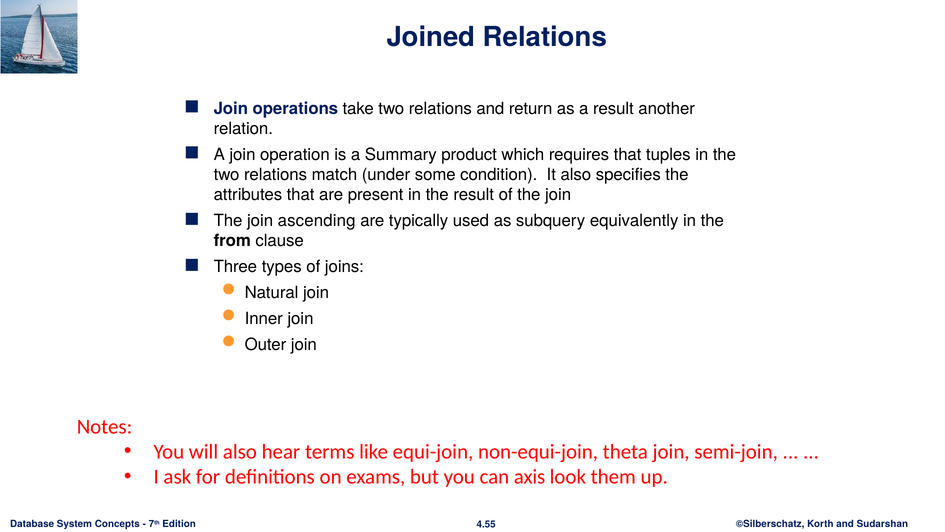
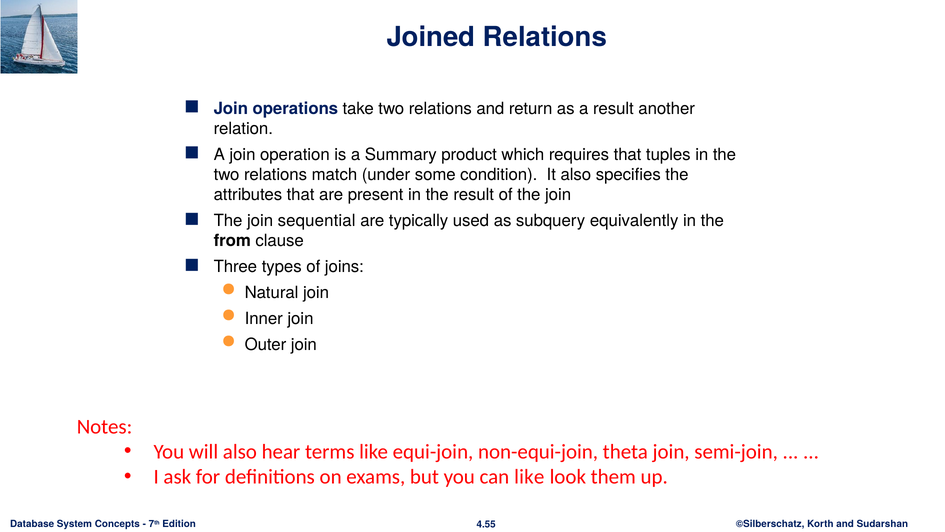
ascending: ascending -> sequential
can axis: axis -> like
